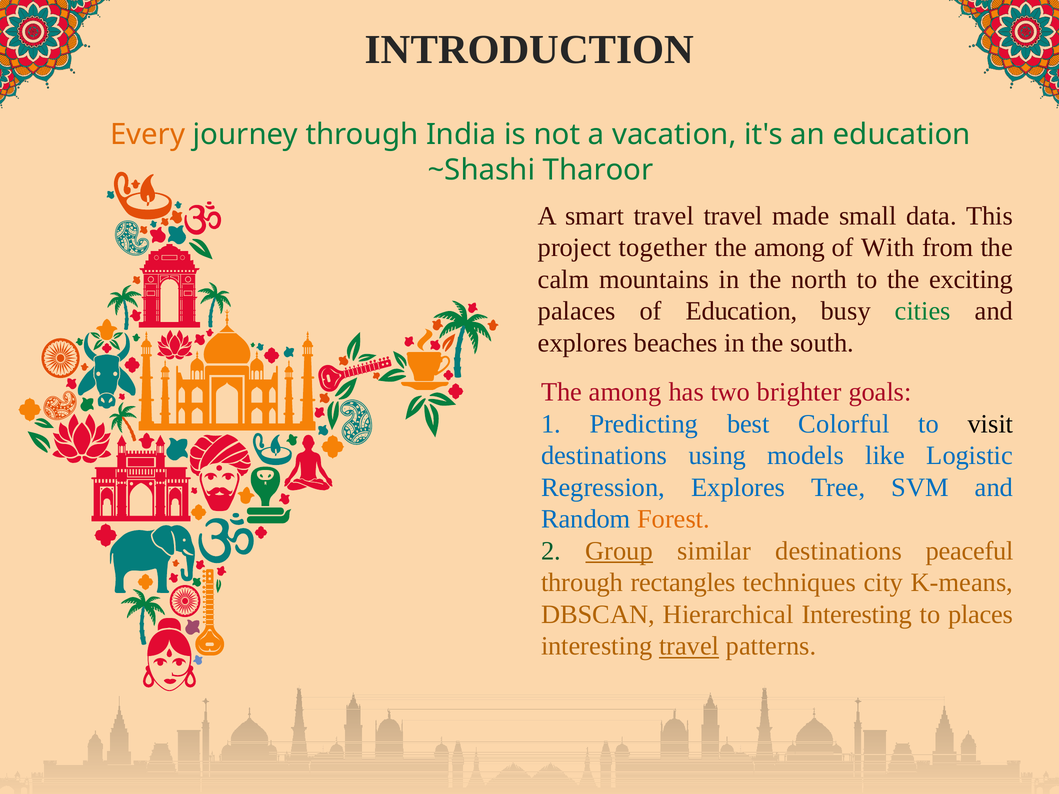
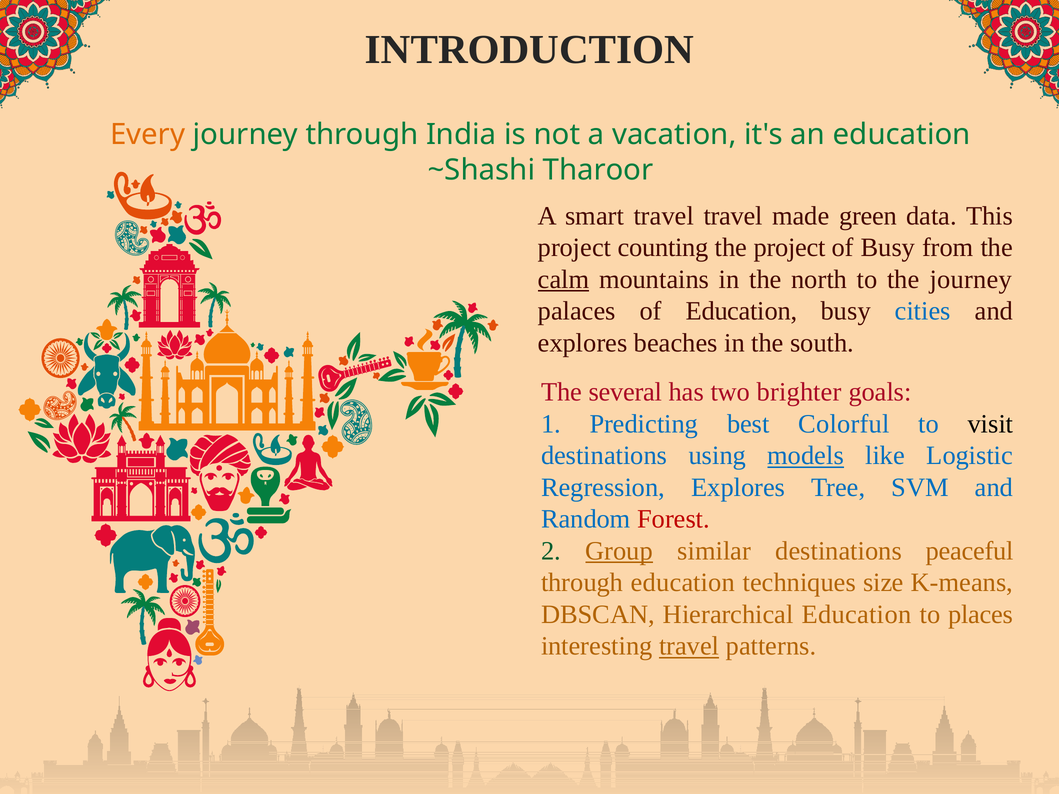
small: small -> green
together: together -> counting
among at (790, 248): among -> project
of With: With -> Busy
calm underline: none -> present
the exciting: exciting -> journey
cities colour: green -> blue
among at (625, 392): among -> several
models underline: none -> present
Forest colour: orange -> red
through rectangles: rectangles -> education
city: city -> size
Hierarchical Interesting: Interesting -> Education
